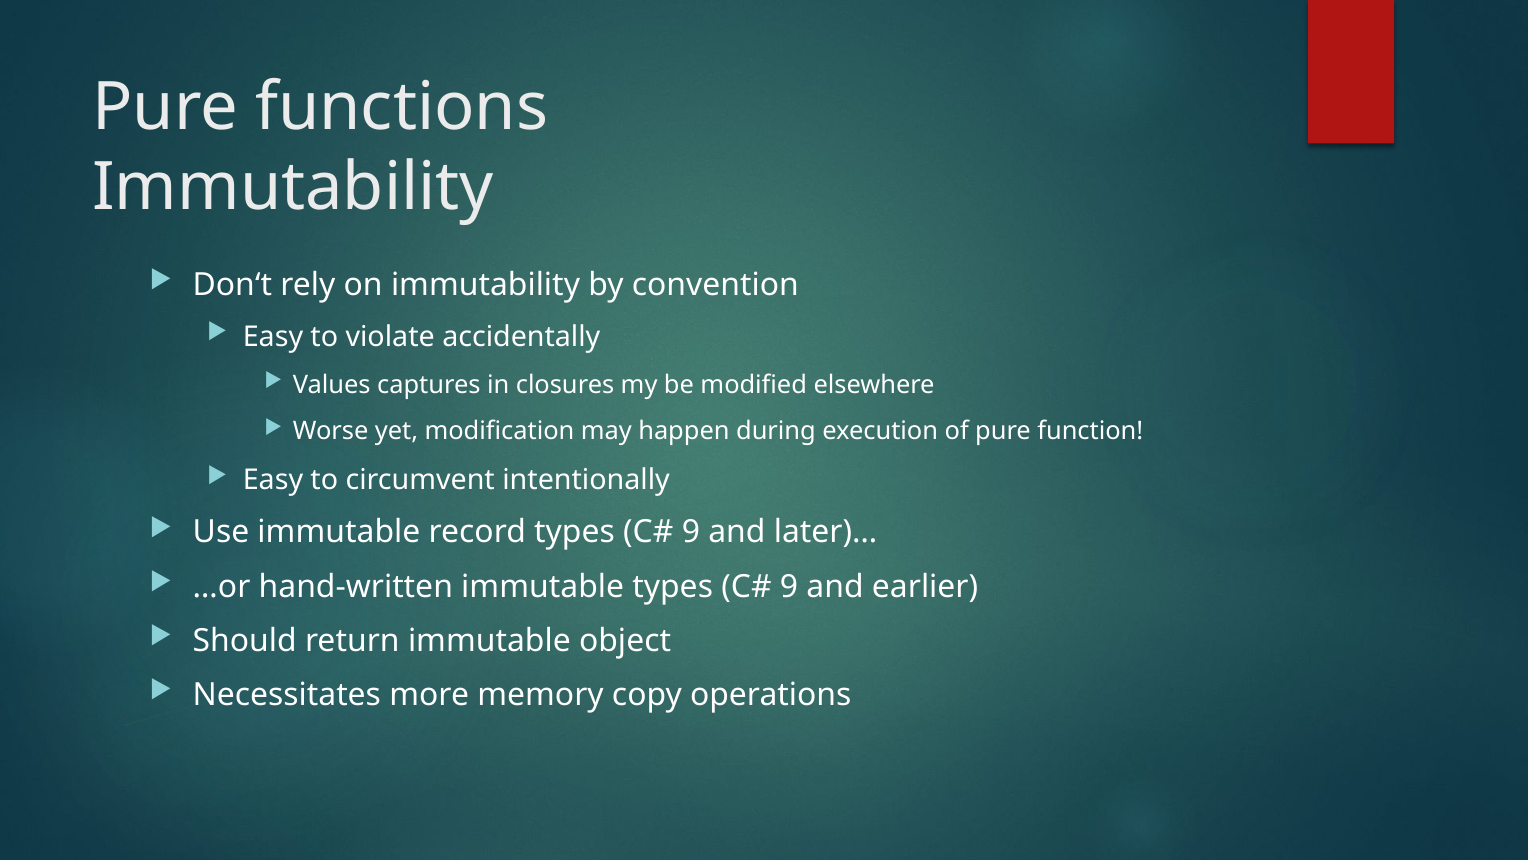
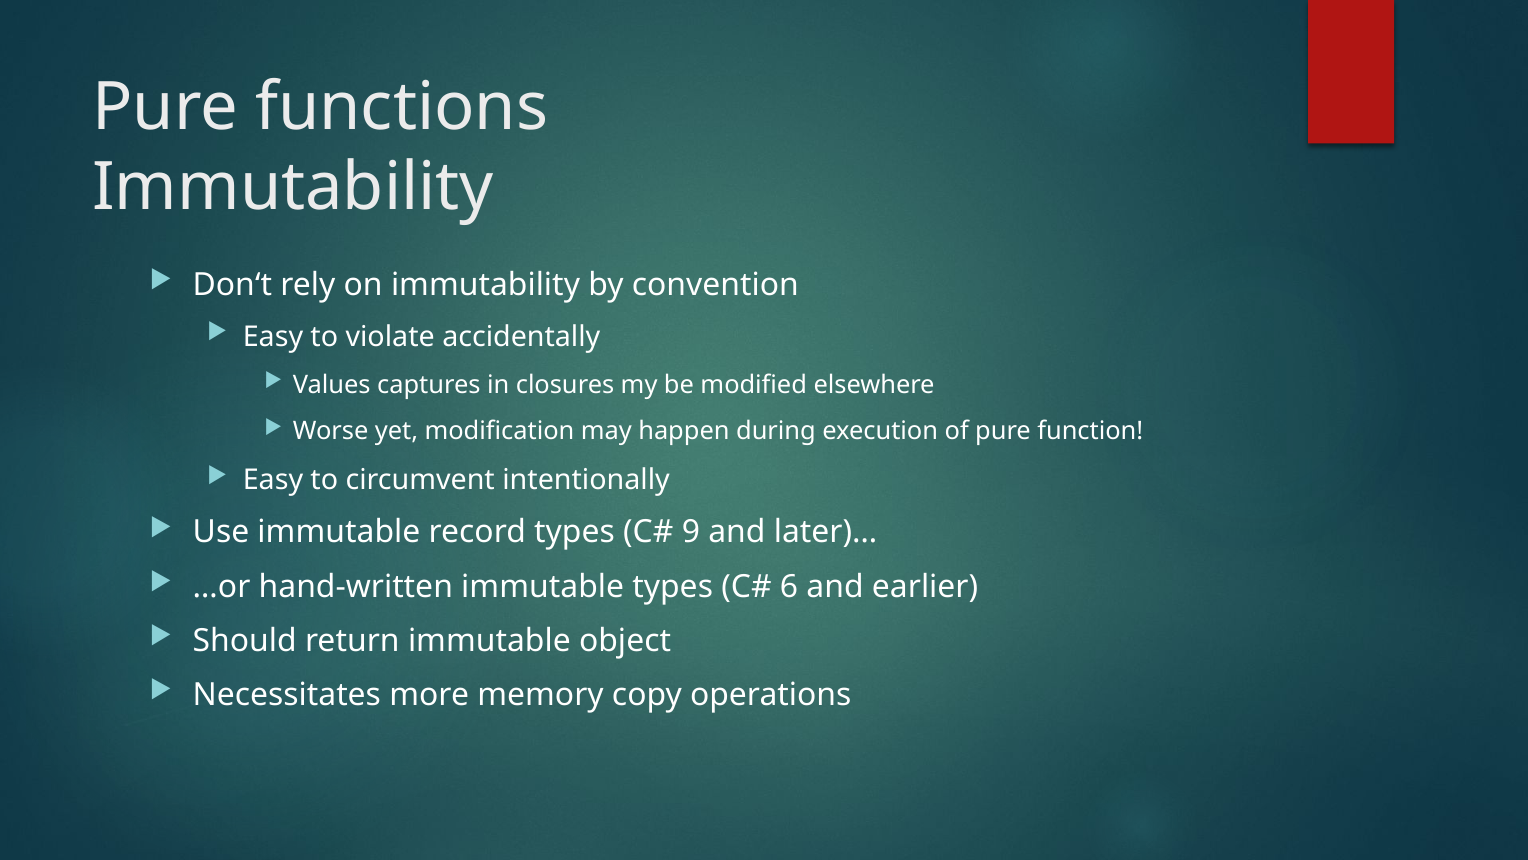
9 at (789, 586): 9 -> 6
